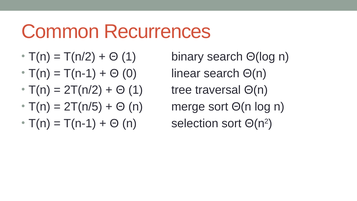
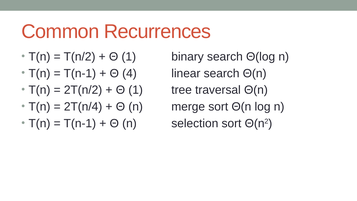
0: 0 -> 4
2T(n/5: 2T(n/5 -> 2T(n/4
